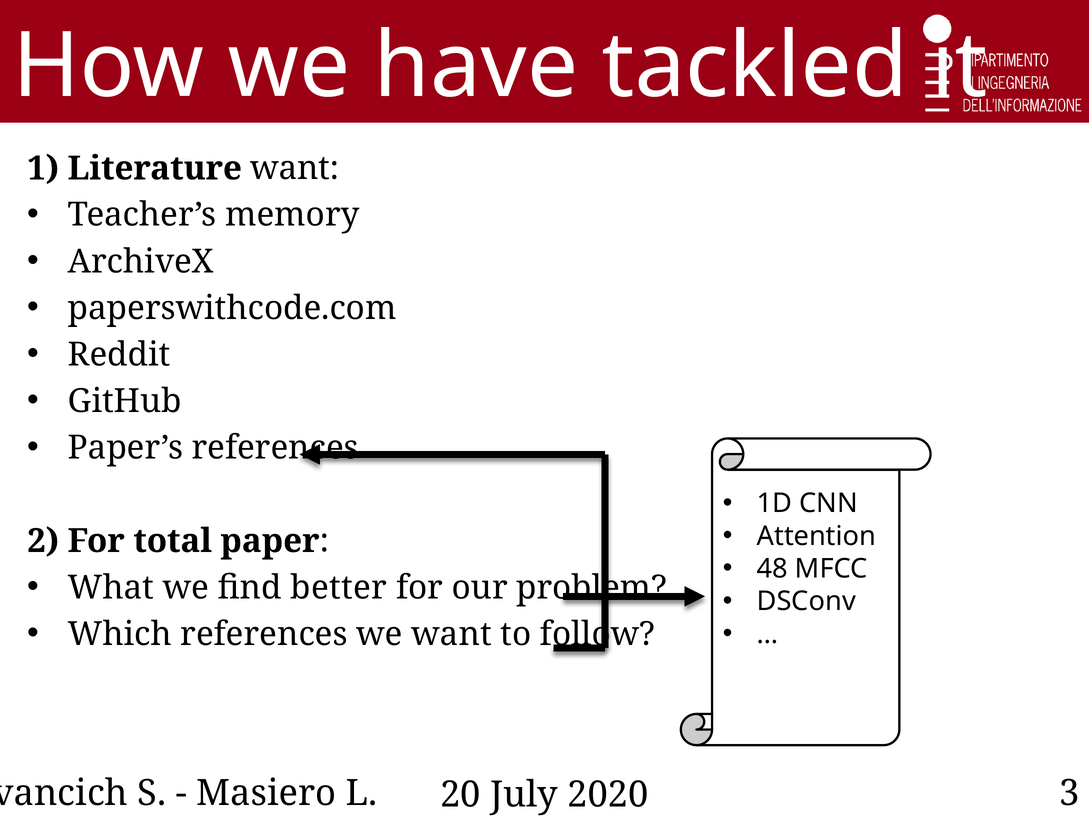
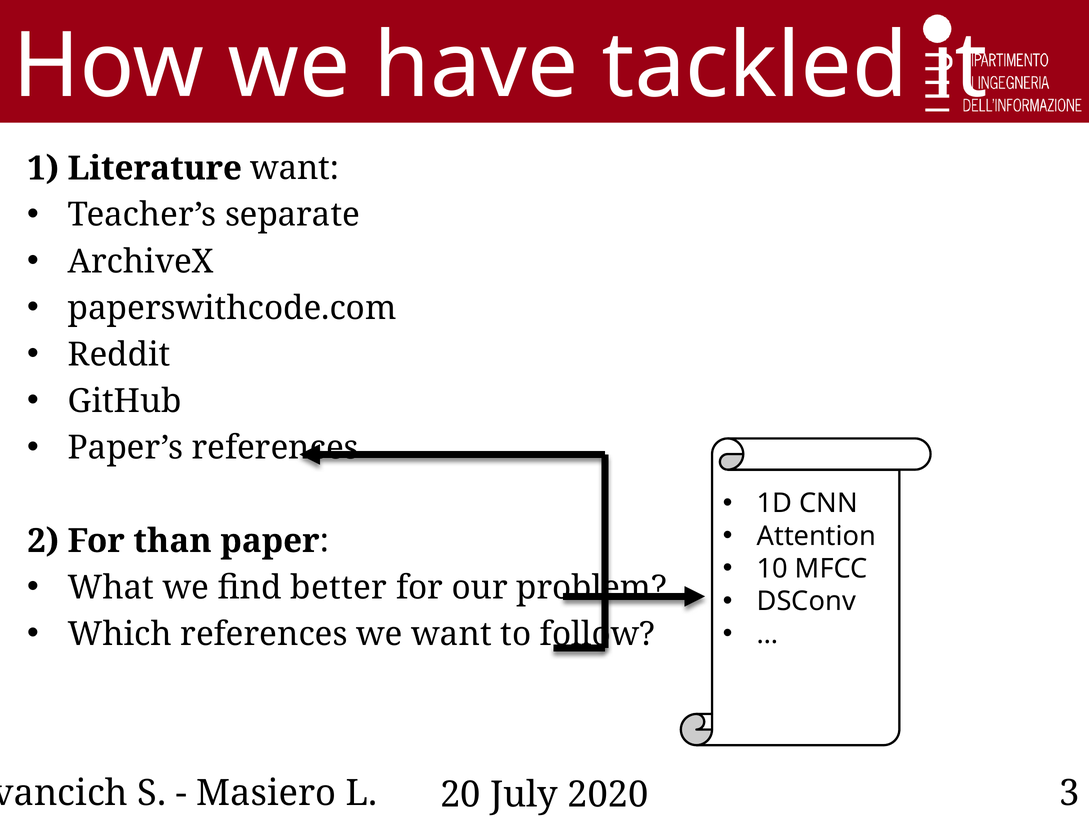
memory: memory -> separate
total: total -> than
48: 48 -> 10
